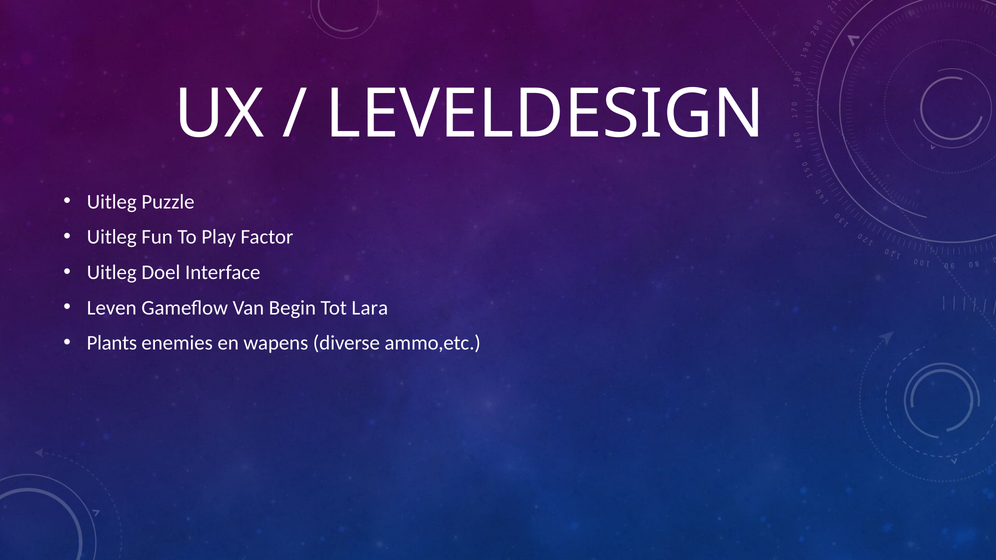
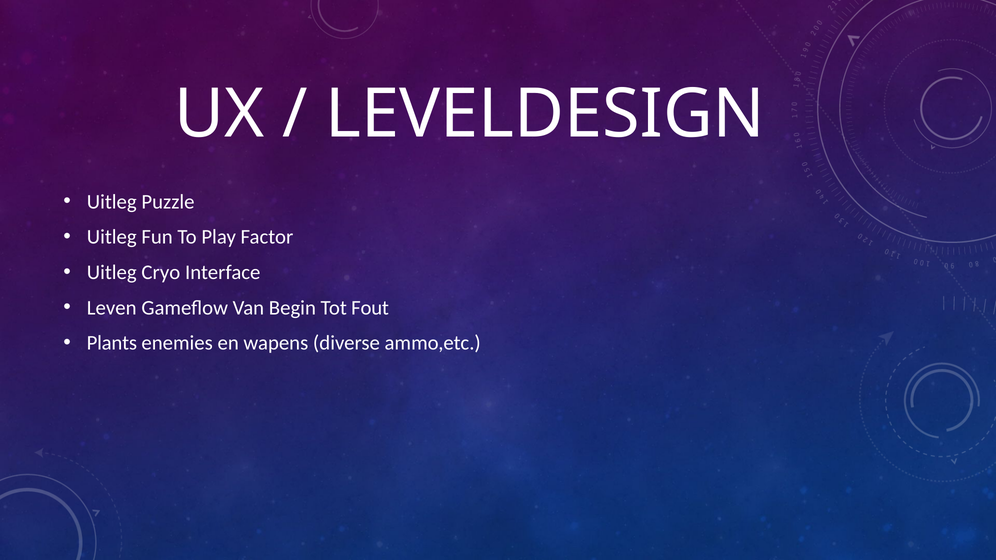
Doel: Doel -> Cryo
Lara: Lara -> Fout
